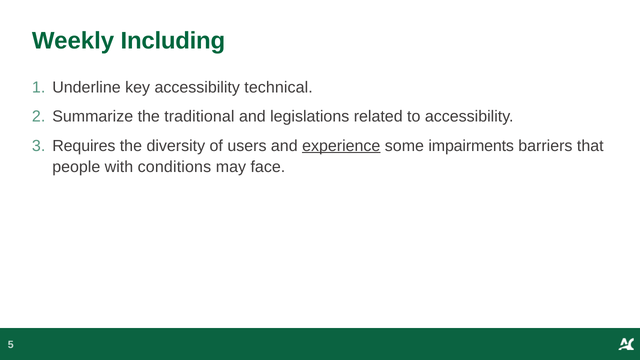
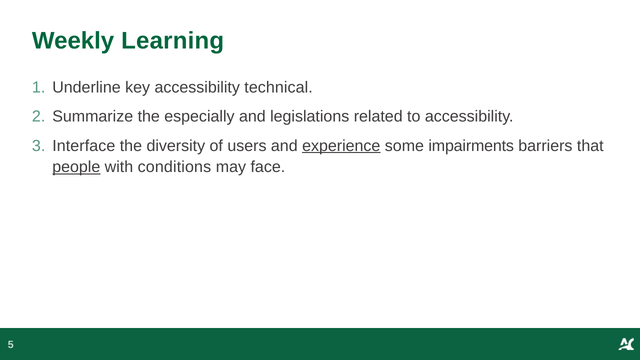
Including: Including -> Learning
traditional: traditional -> especially
Requires: Requires -> Interface
people underline: none -> present
